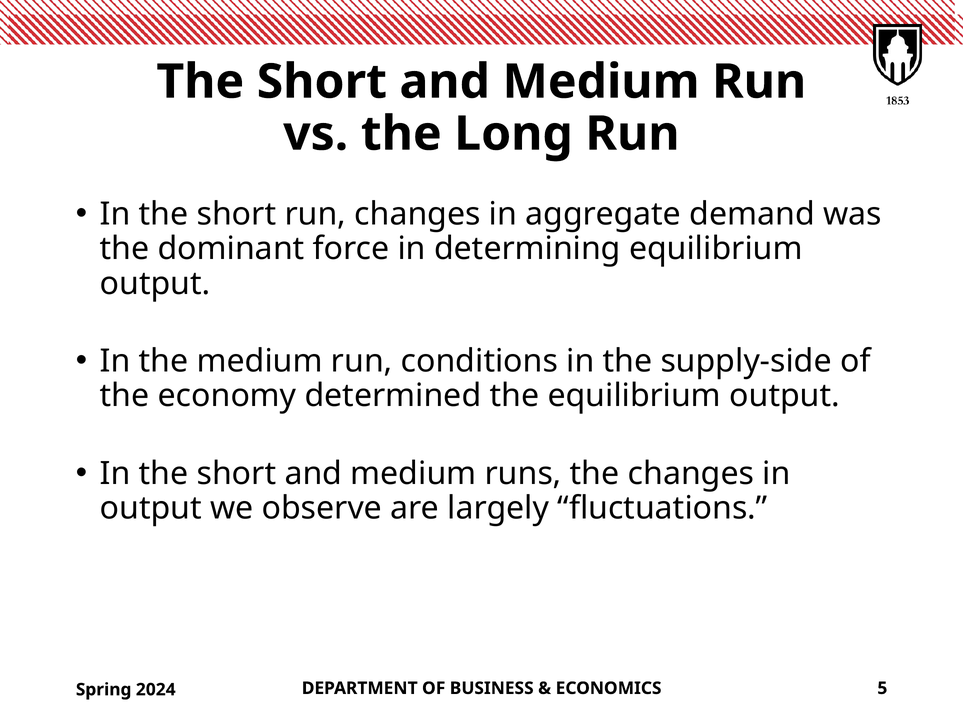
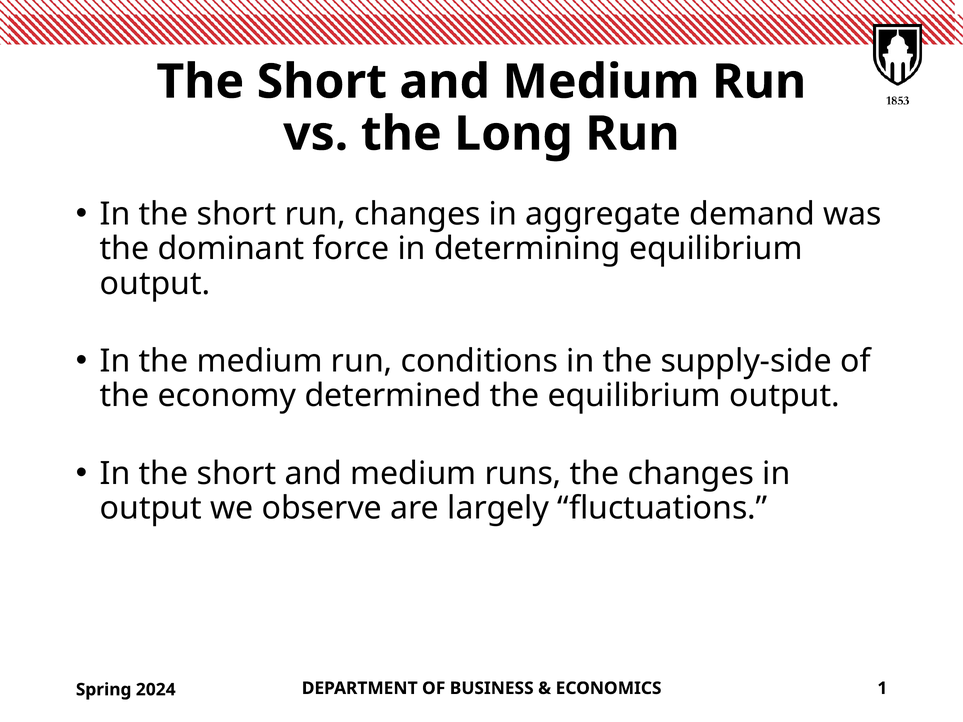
5: 5 -> 1
